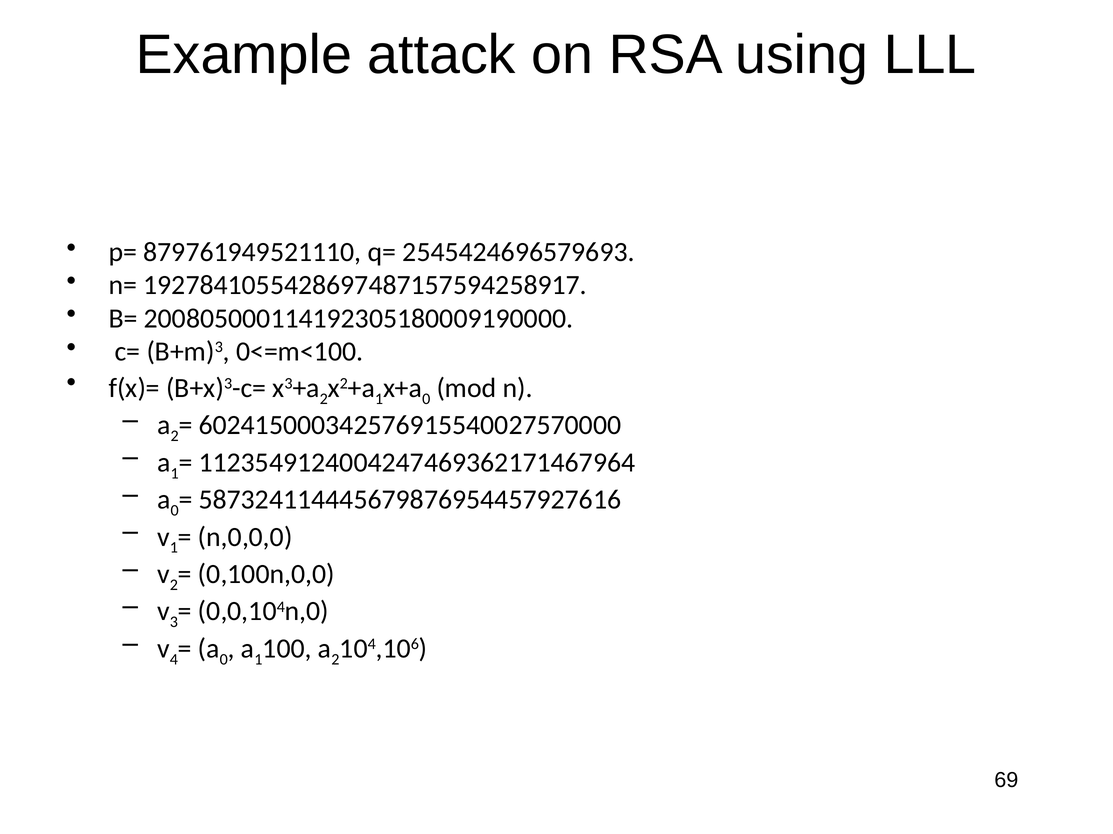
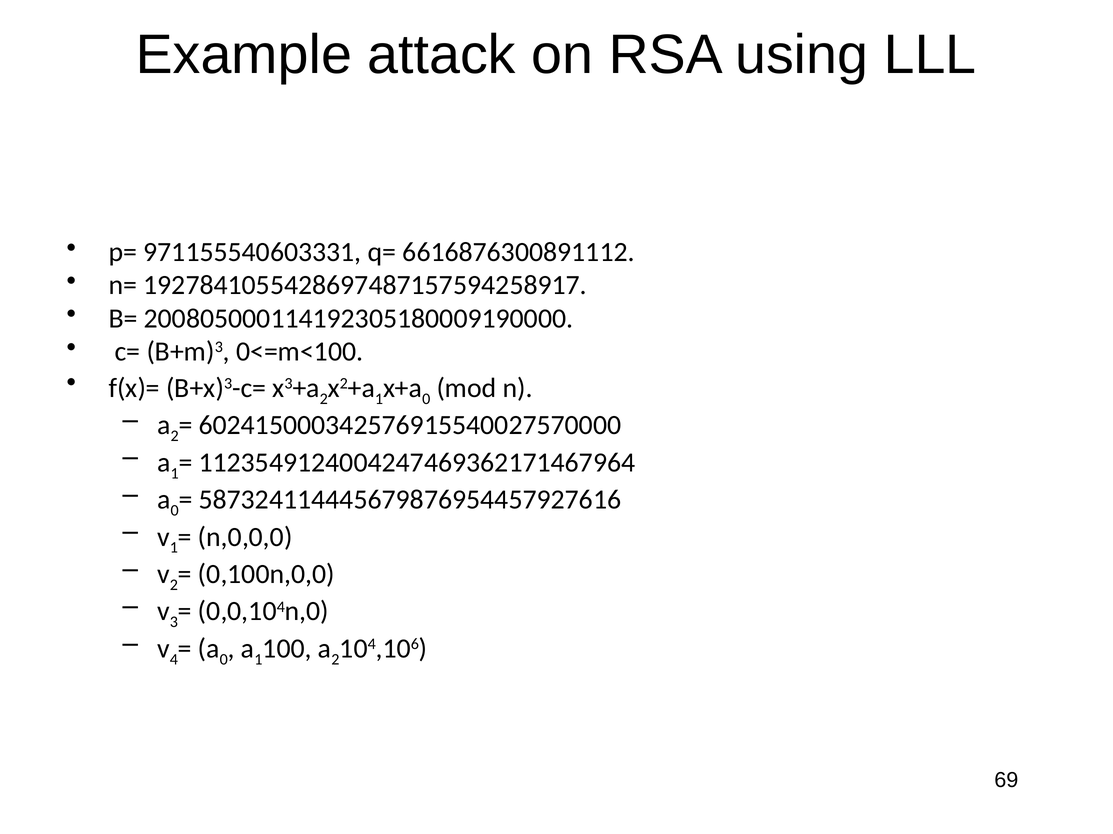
879761949521110: 879761949521110 -> 971155540603331
2545424696579693: 2545424696579693 -> 6616876300891112
